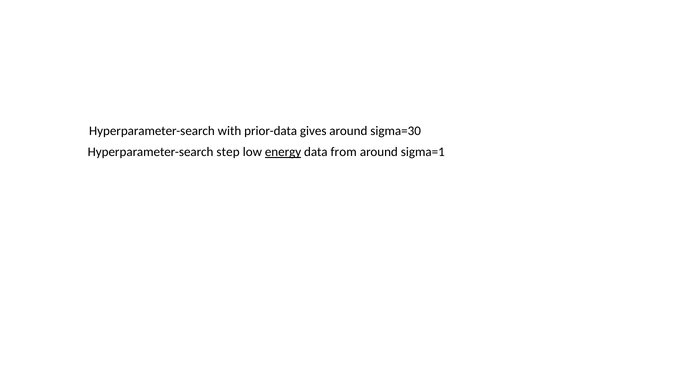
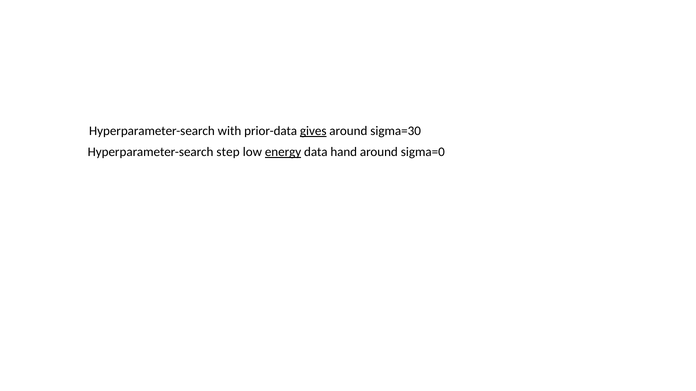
gives underline: none -> present
from: from -> hand
sigma=1: sigma=1 -> sigma=0
